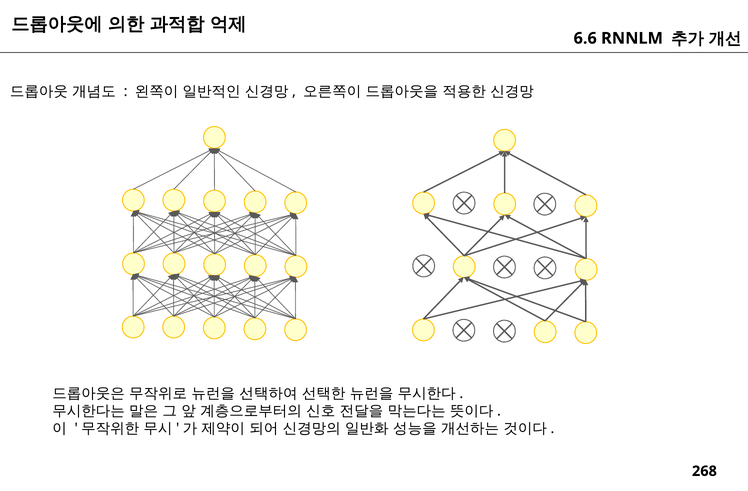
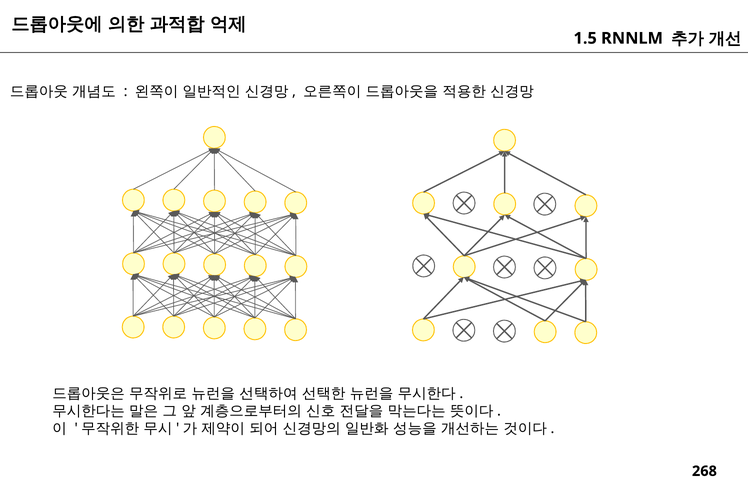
6.6: 6.6 -> 1.5
